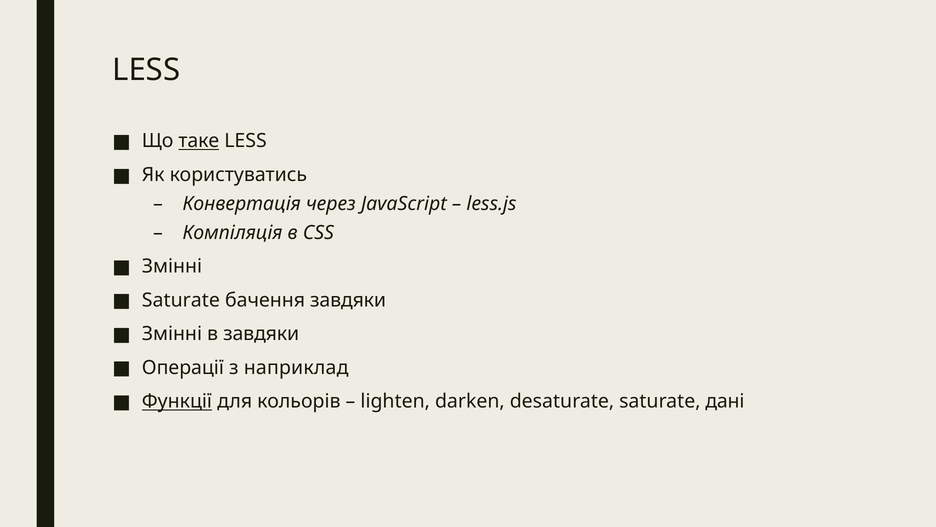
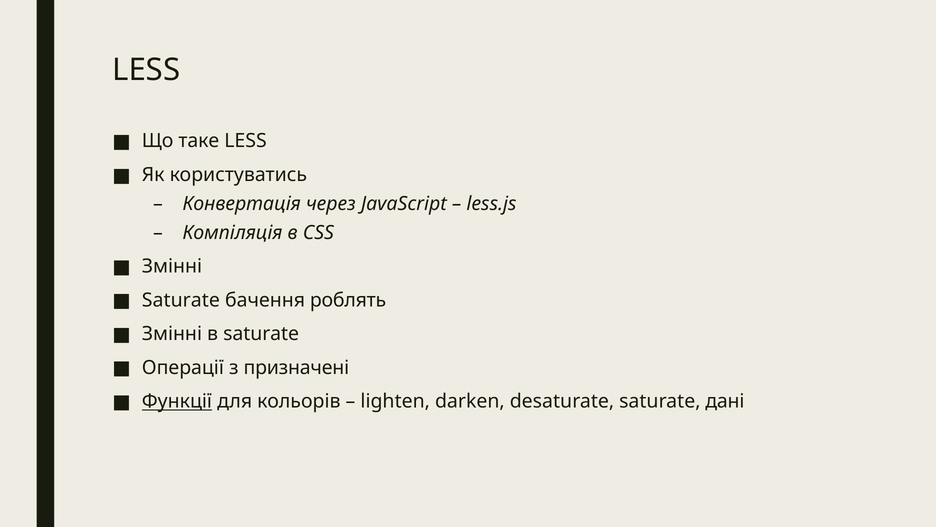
таке underline: present -> none
бачення завдяки: завдяки -> роблять
в завдяки: завдяки -> saturate
наприклад: наприклад -> призначені
